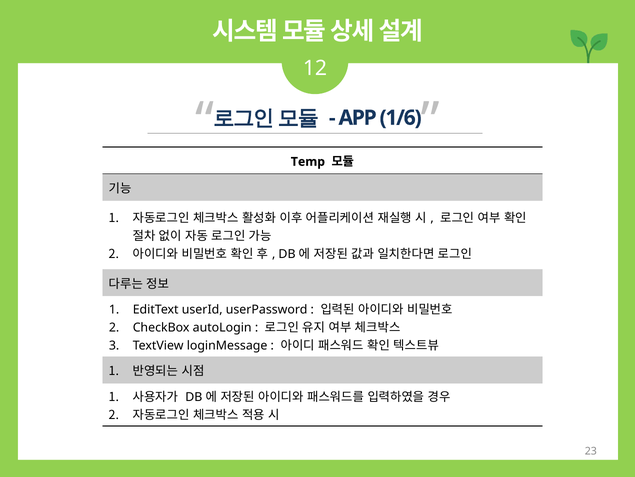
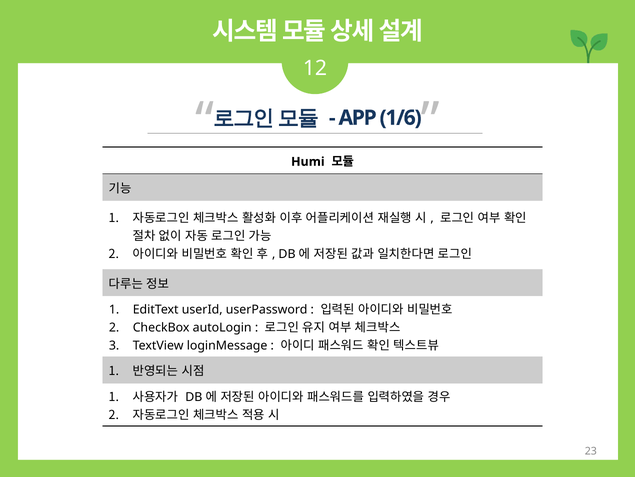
Temp: Temp -> Humi
